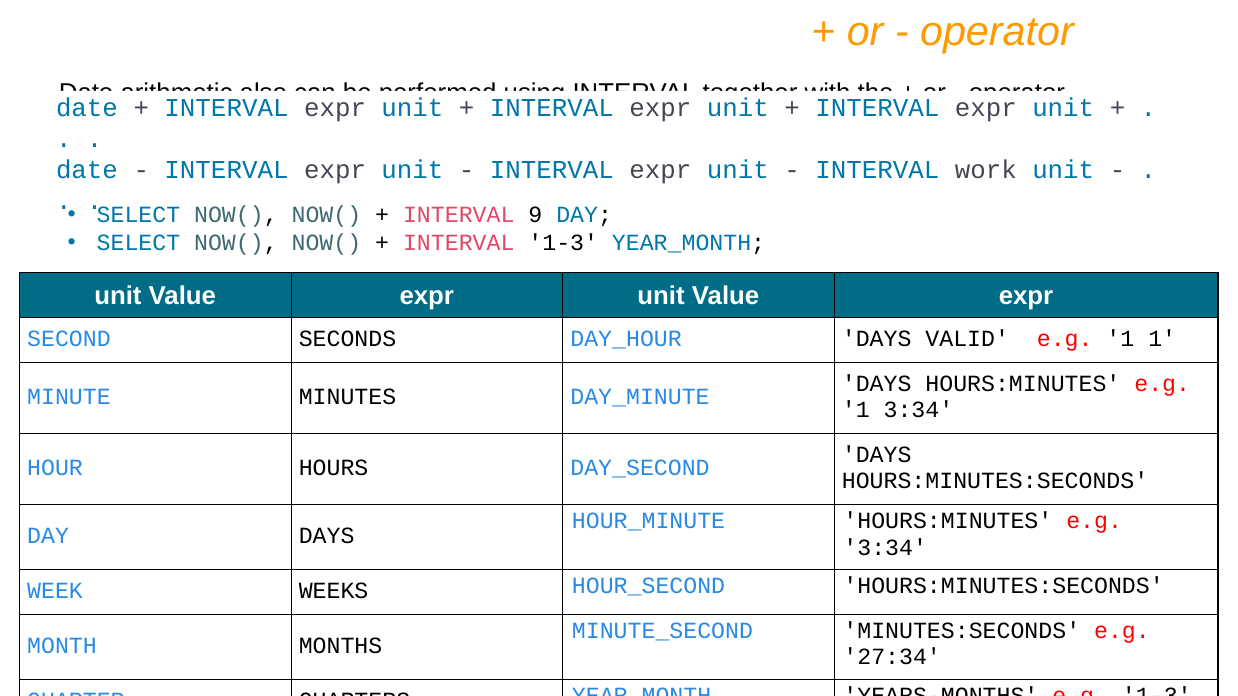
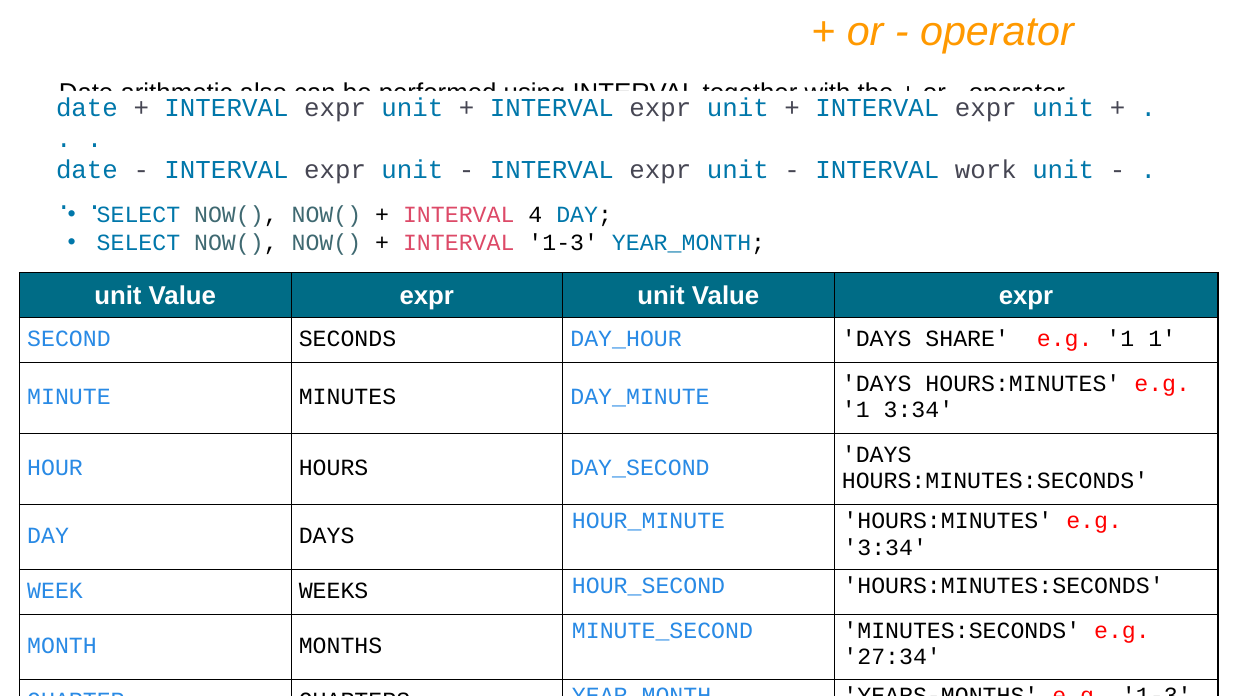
9: 9 -> 4
VALID: VALID -> SHARE
